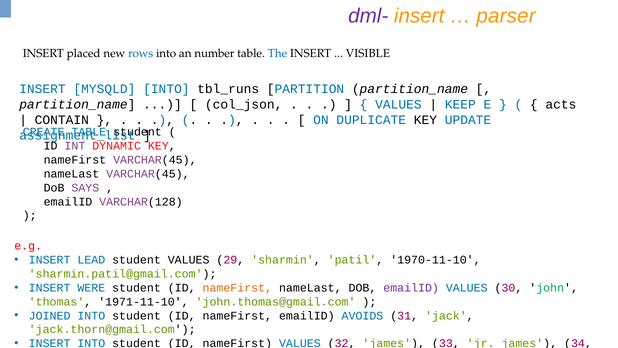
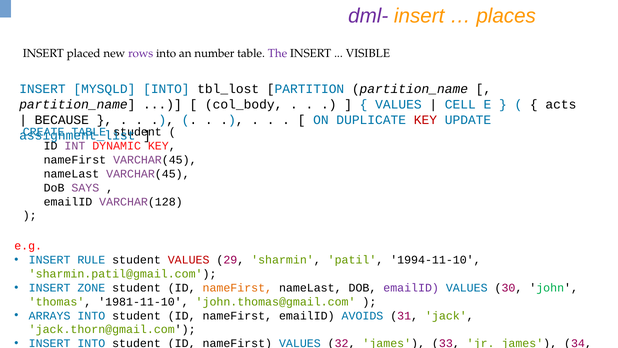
parser: parser -> places
rows colour: blue -> purple
The colour: blue -> purple
tbl_runs: tbl_runs -> tbl_lost
col_json: col_json -> col_body
KEEP: KEEP -> CELL
CONTAIN: CONTAIN -> BECAUSE
KEY at (425, 120) colour: black -> red
LEAD: LEAD -> RULE
VALUES at (189, 260) colour: black -> red
1970-11-10: 1970-11-10 -> 1994-11-10
WERE: WERE -> ZONE
1971-11-10: 1971-11-10 -> 1981-11-10
JOINED: JOINED -> ARRAYS
